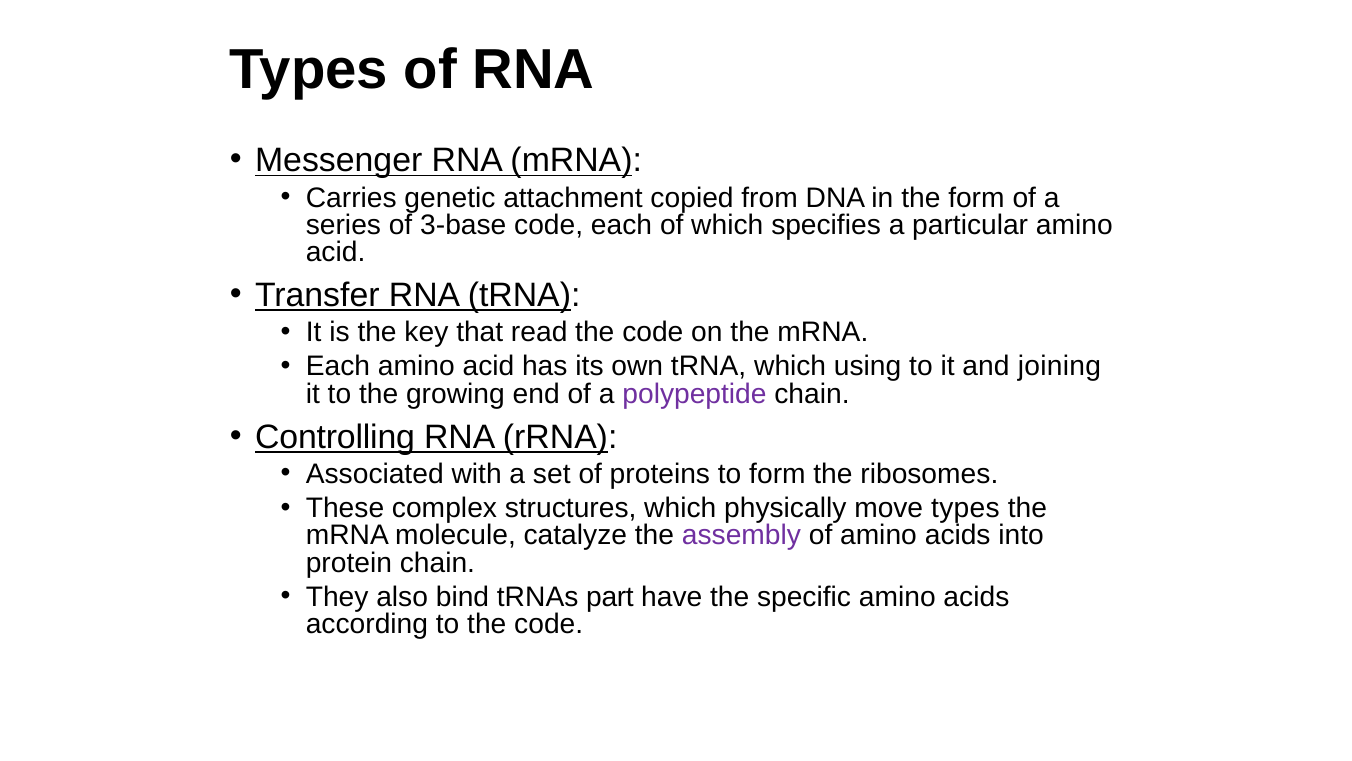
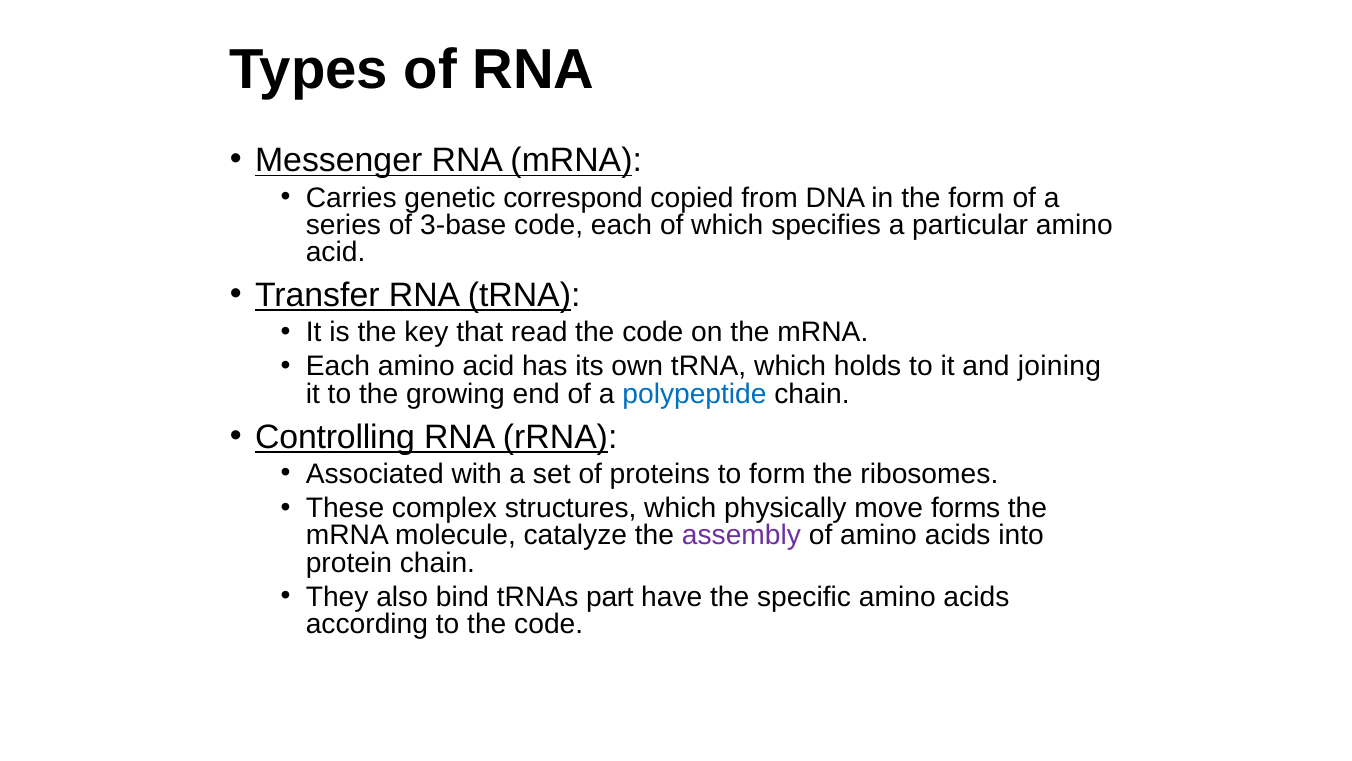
attachment: attachment -> correspond
using: using -> holds
polypeptide colour: purple -> blue
move types: types -> forms
